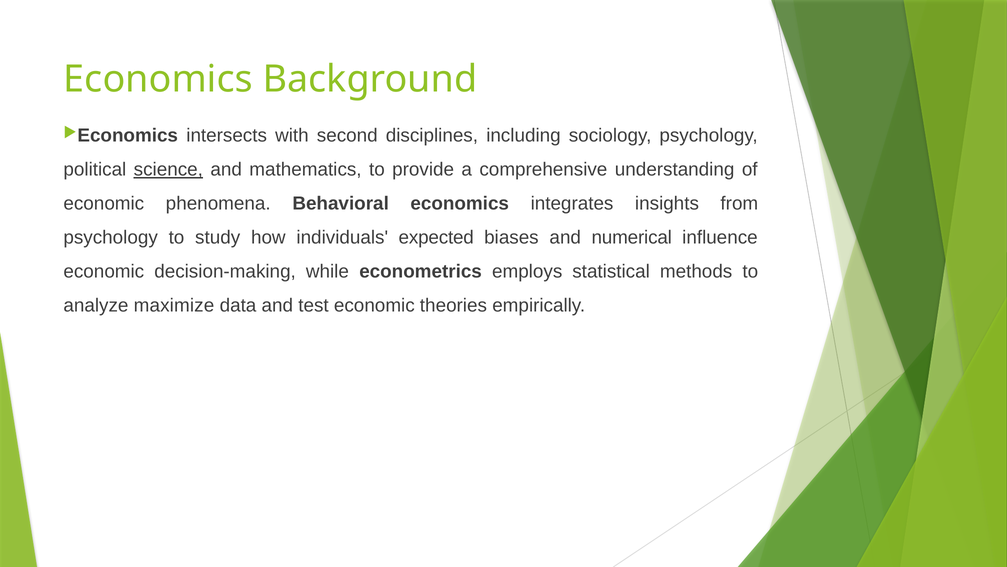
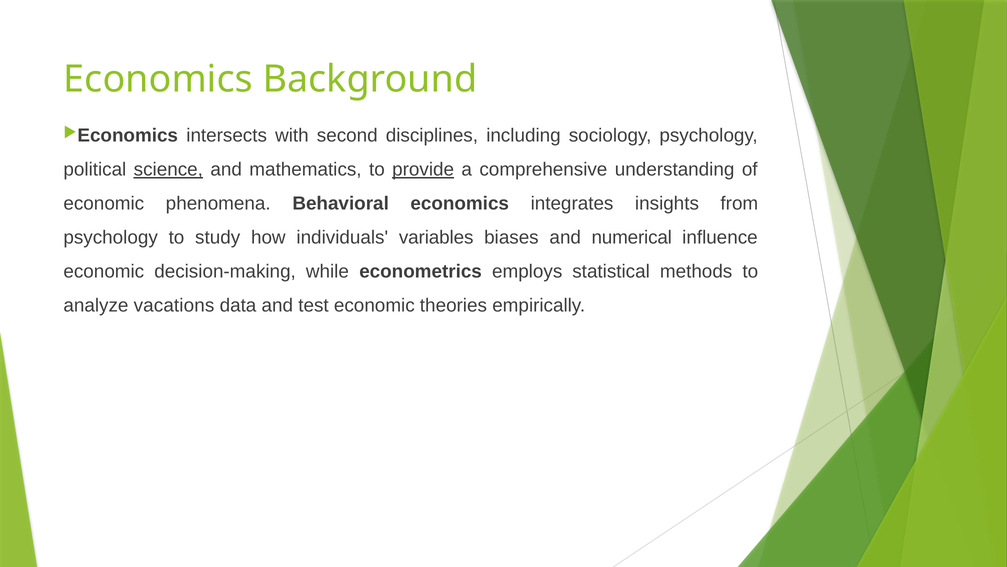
provide underline: none -> present
expected: expected -> variables
maximize: maximize -> vacations
